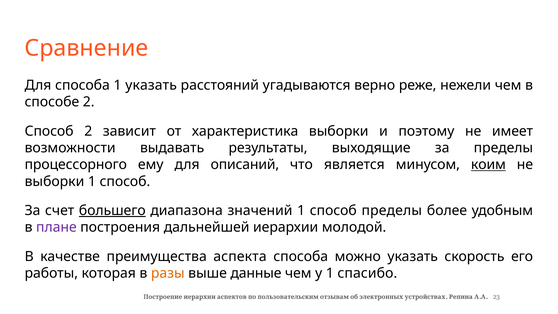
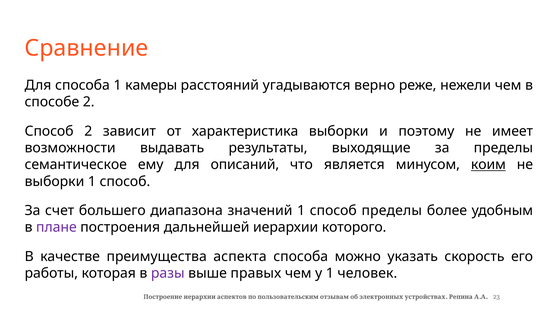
1 указать: указать -> камеры
процессорного: процессорного -> семантическое
большего underline: present -> none
молодой: молодой -> которого
разы colour: orange -> purple
данные: данные -> правых
спасибо: спасибо -> человек
